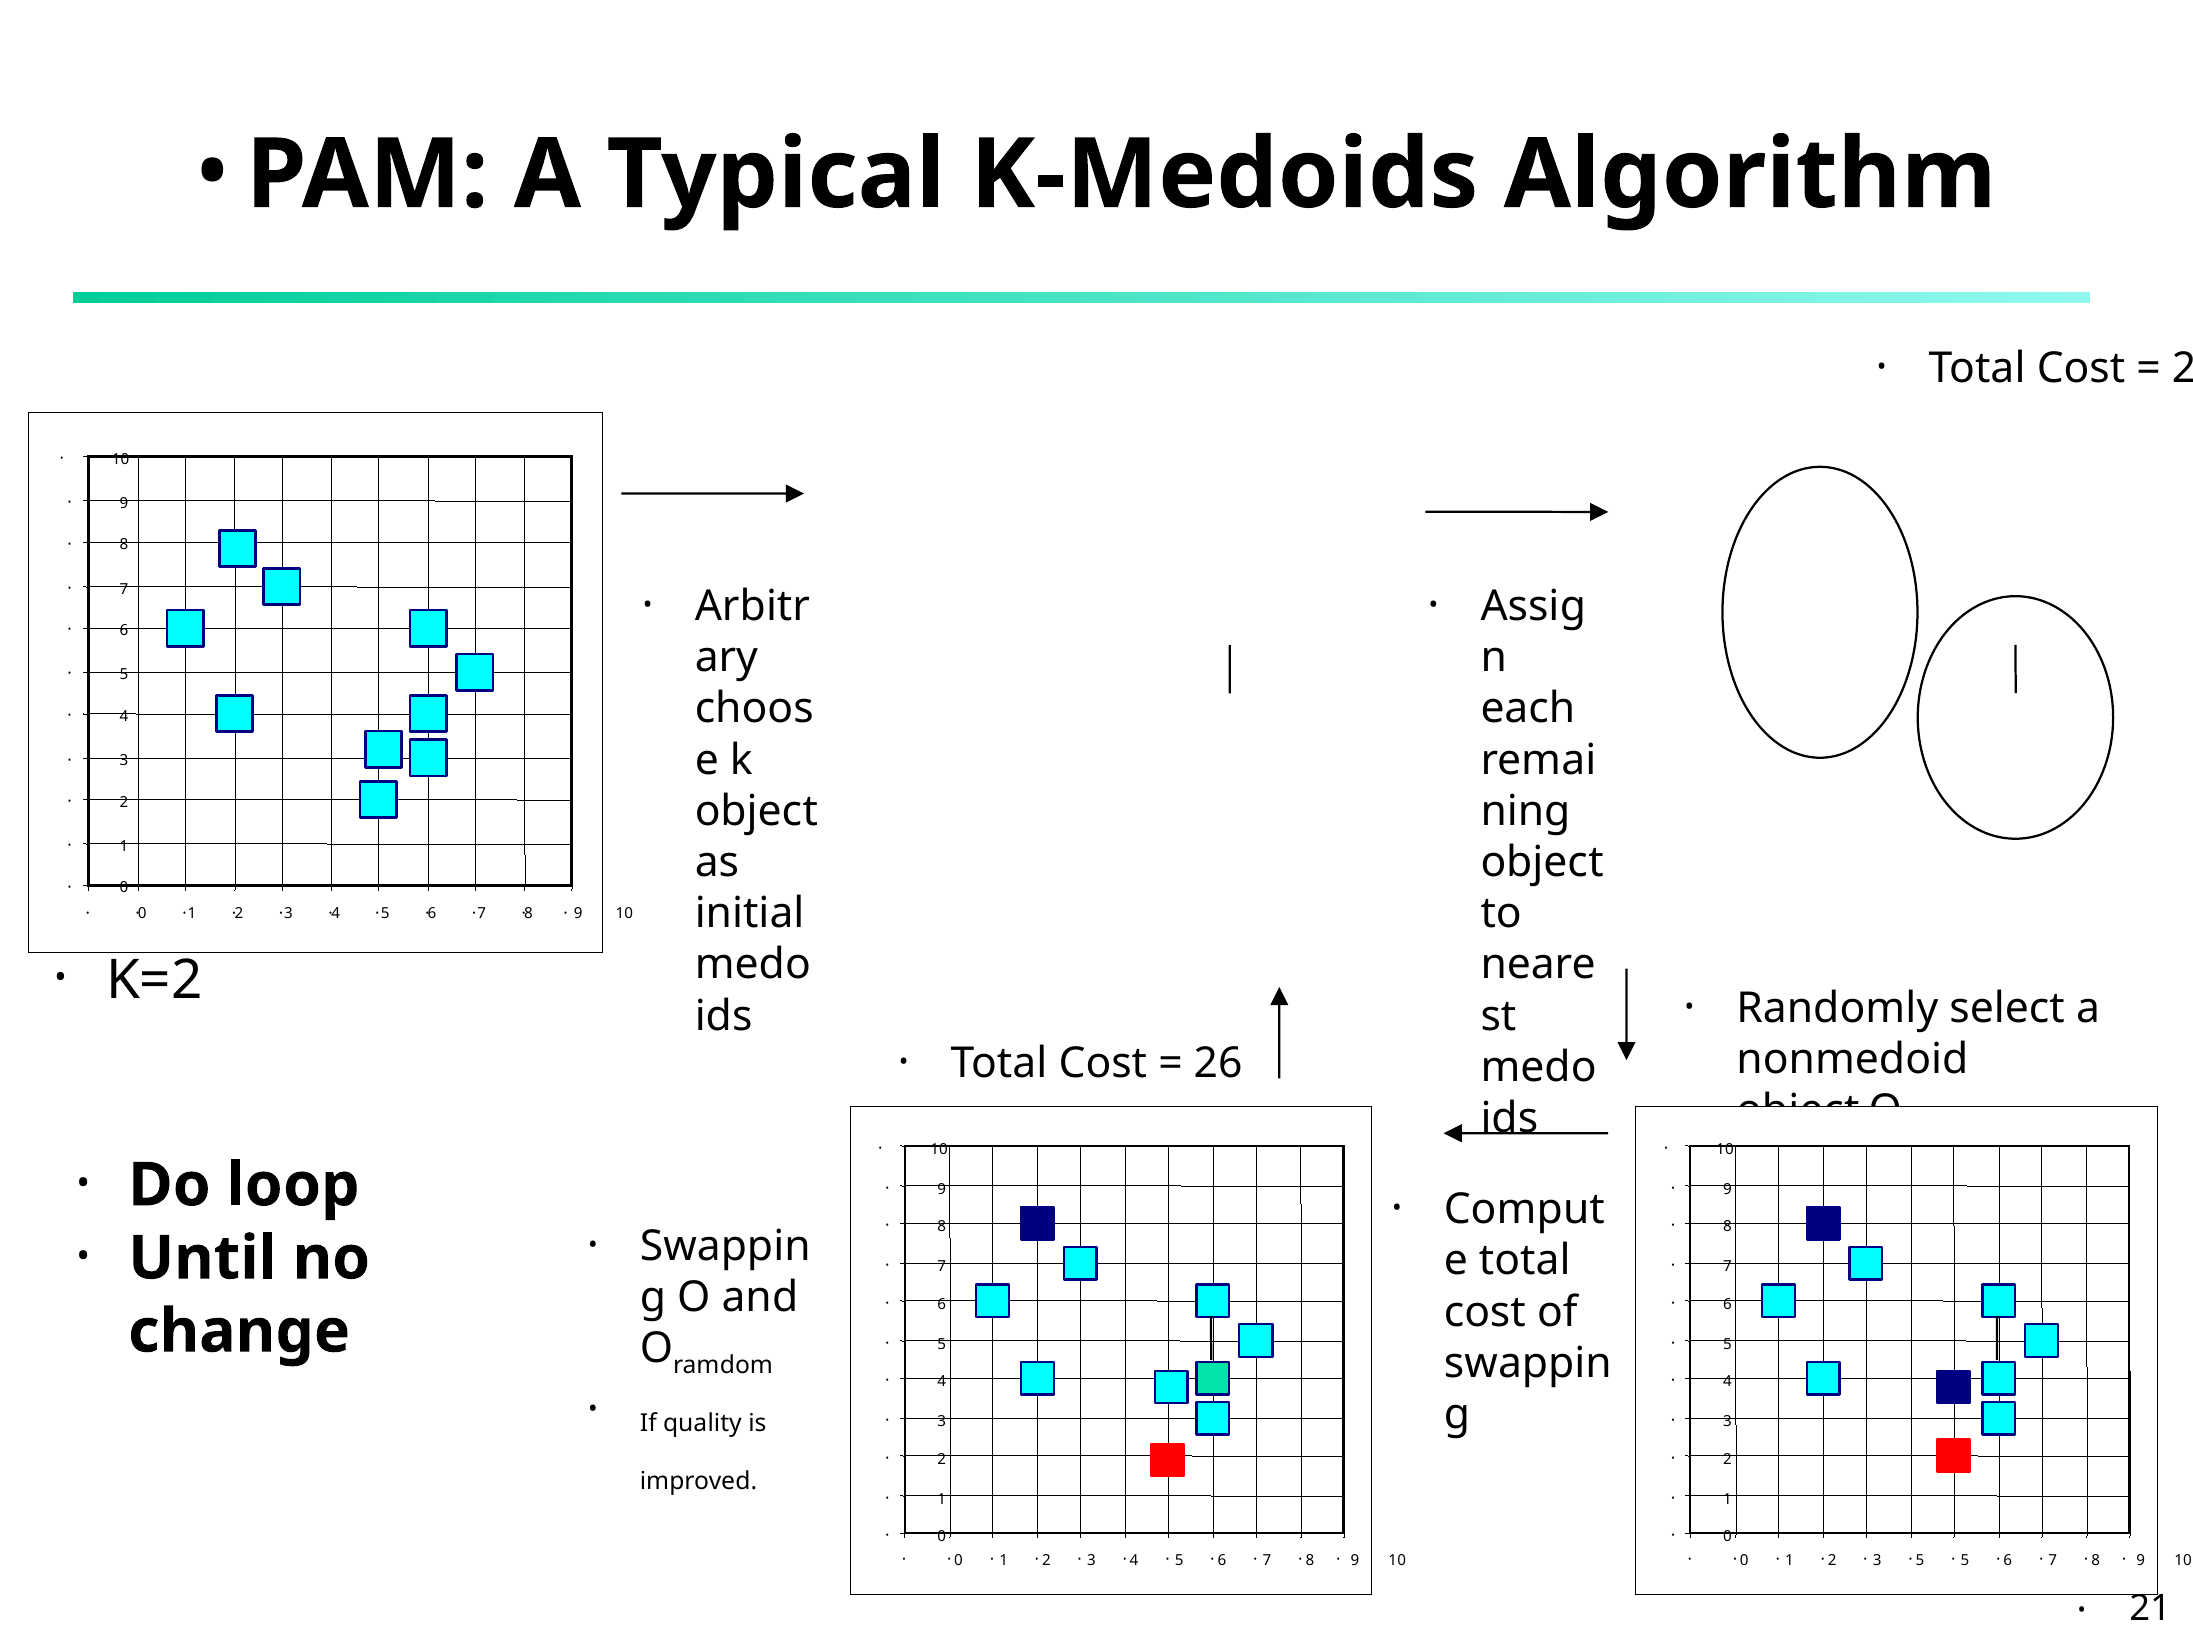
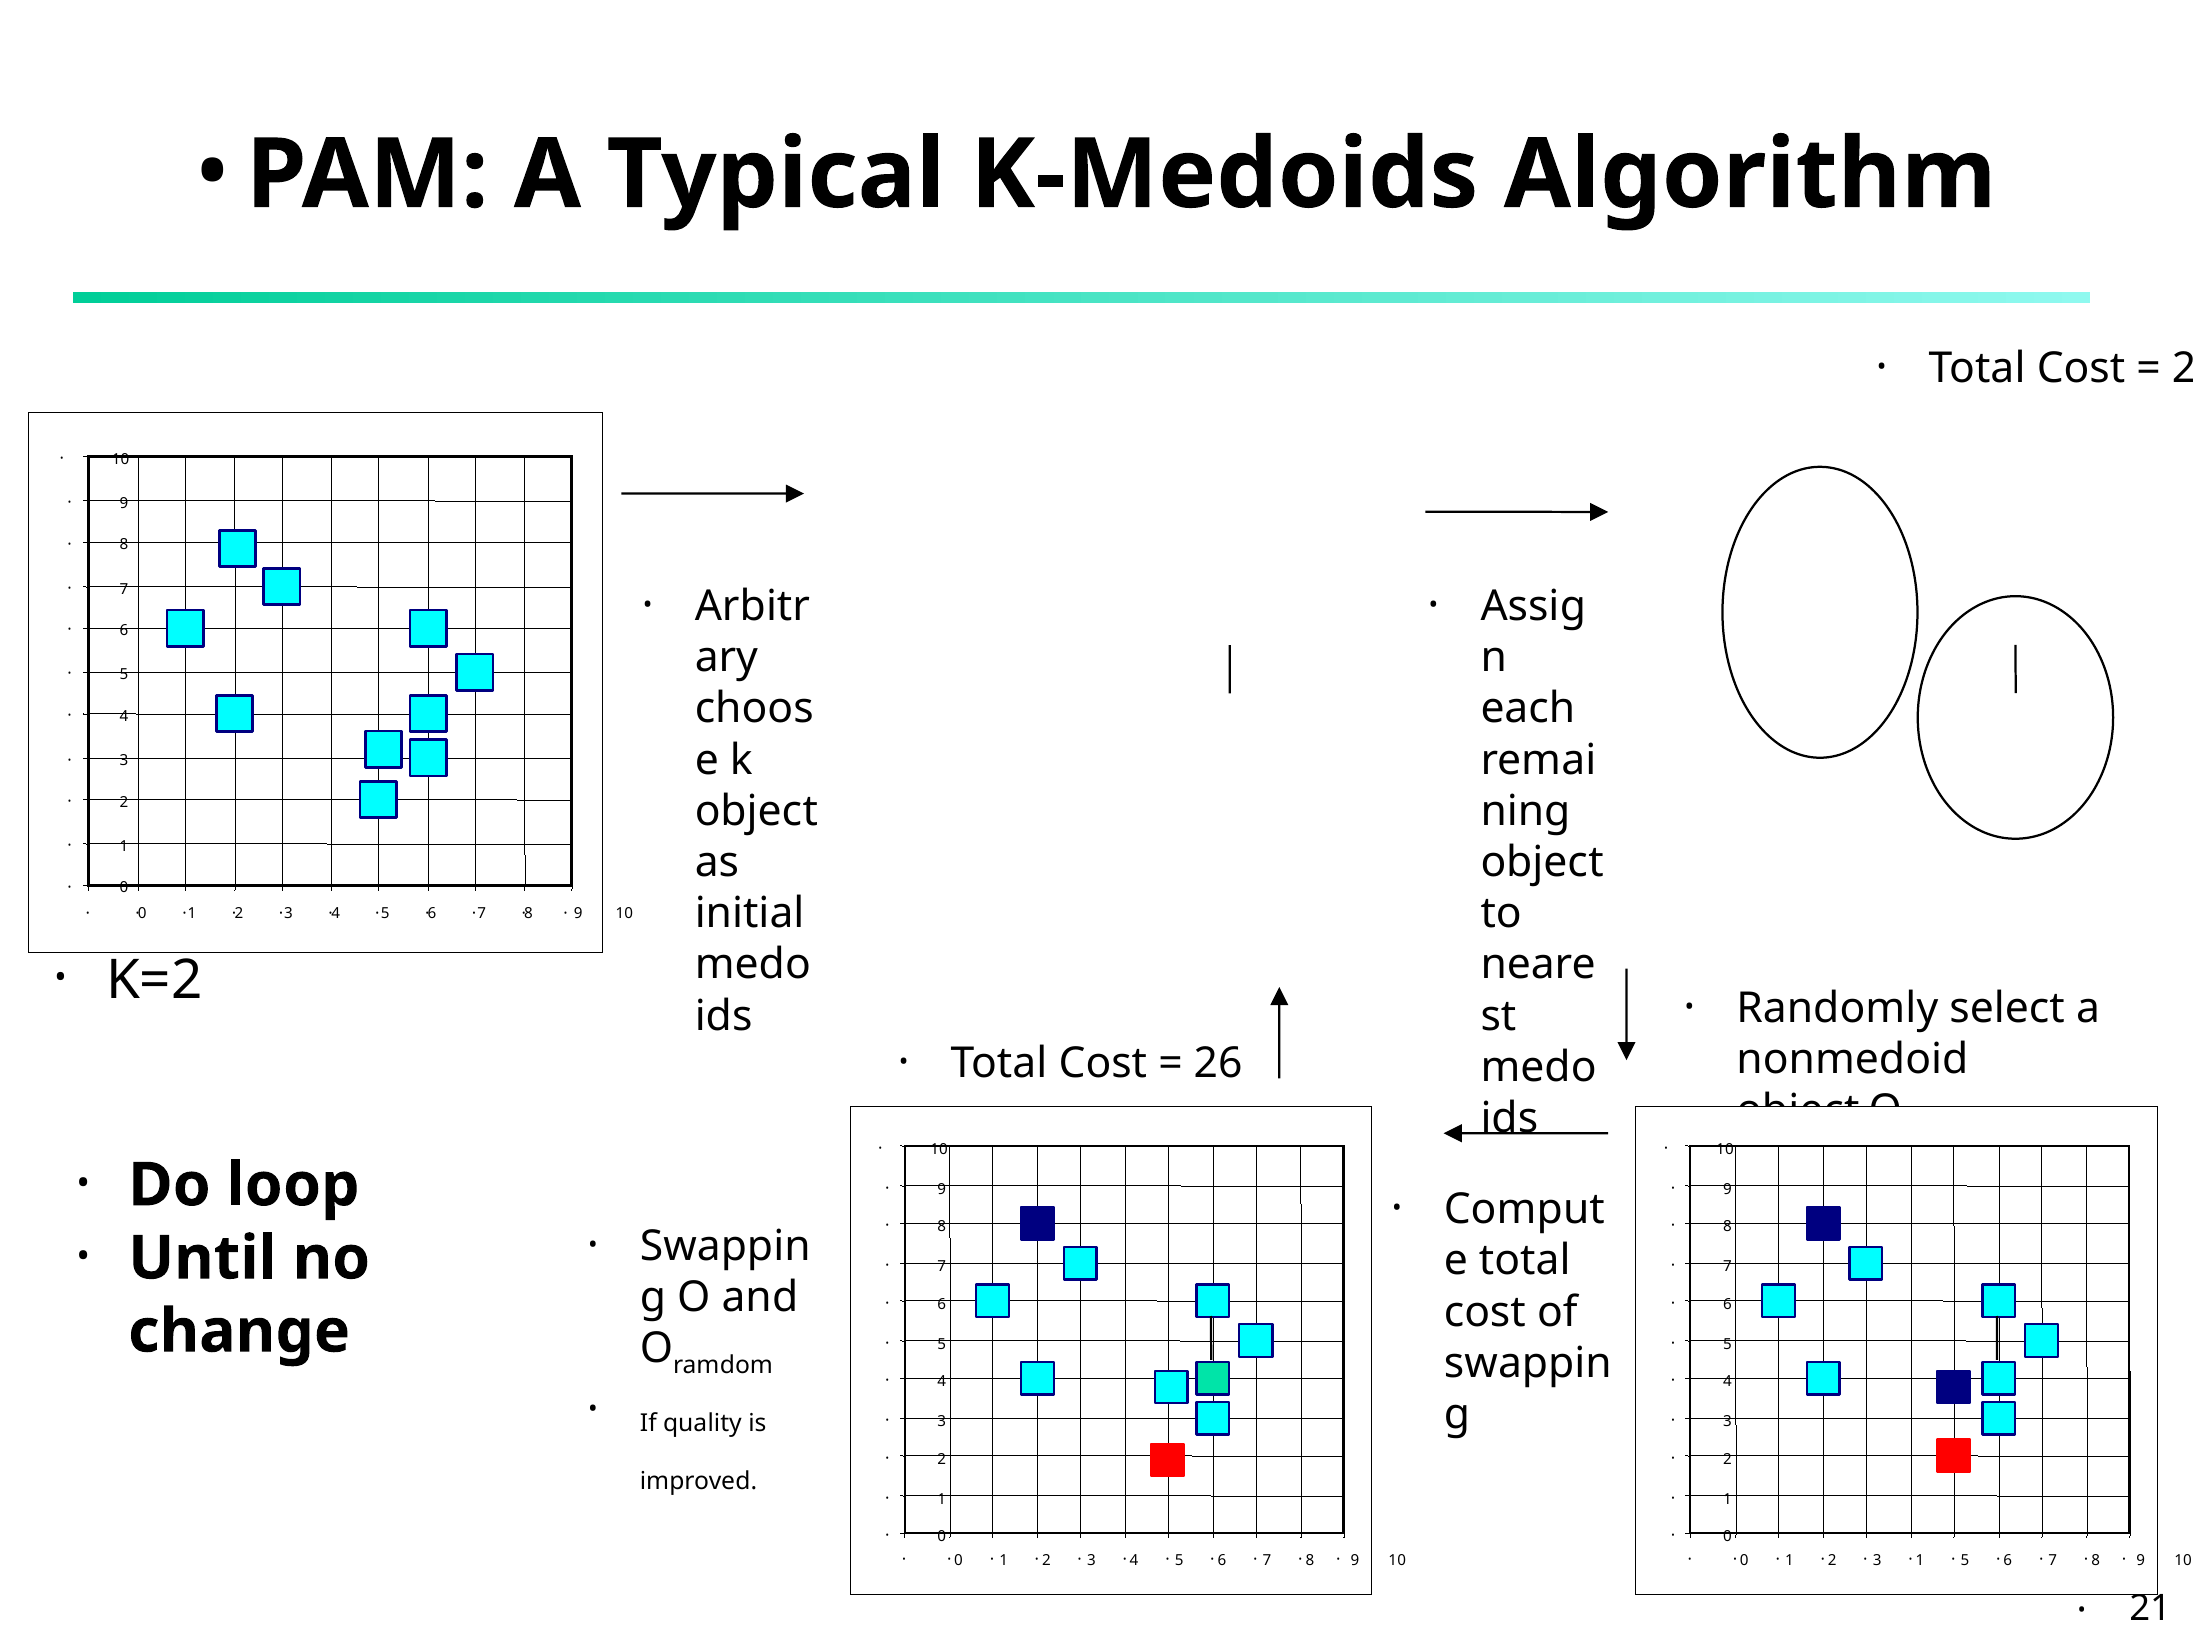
5 at (1920, 1560): 5 -> 1
